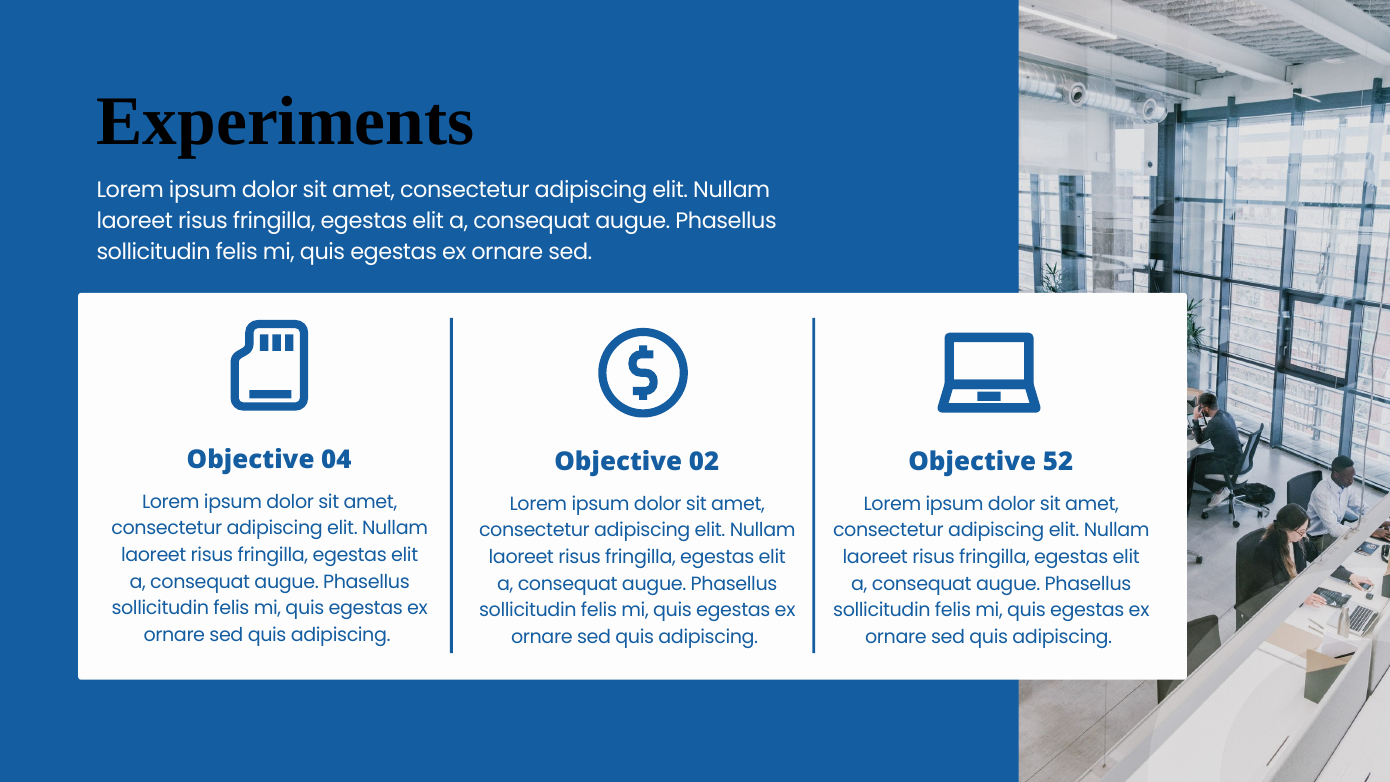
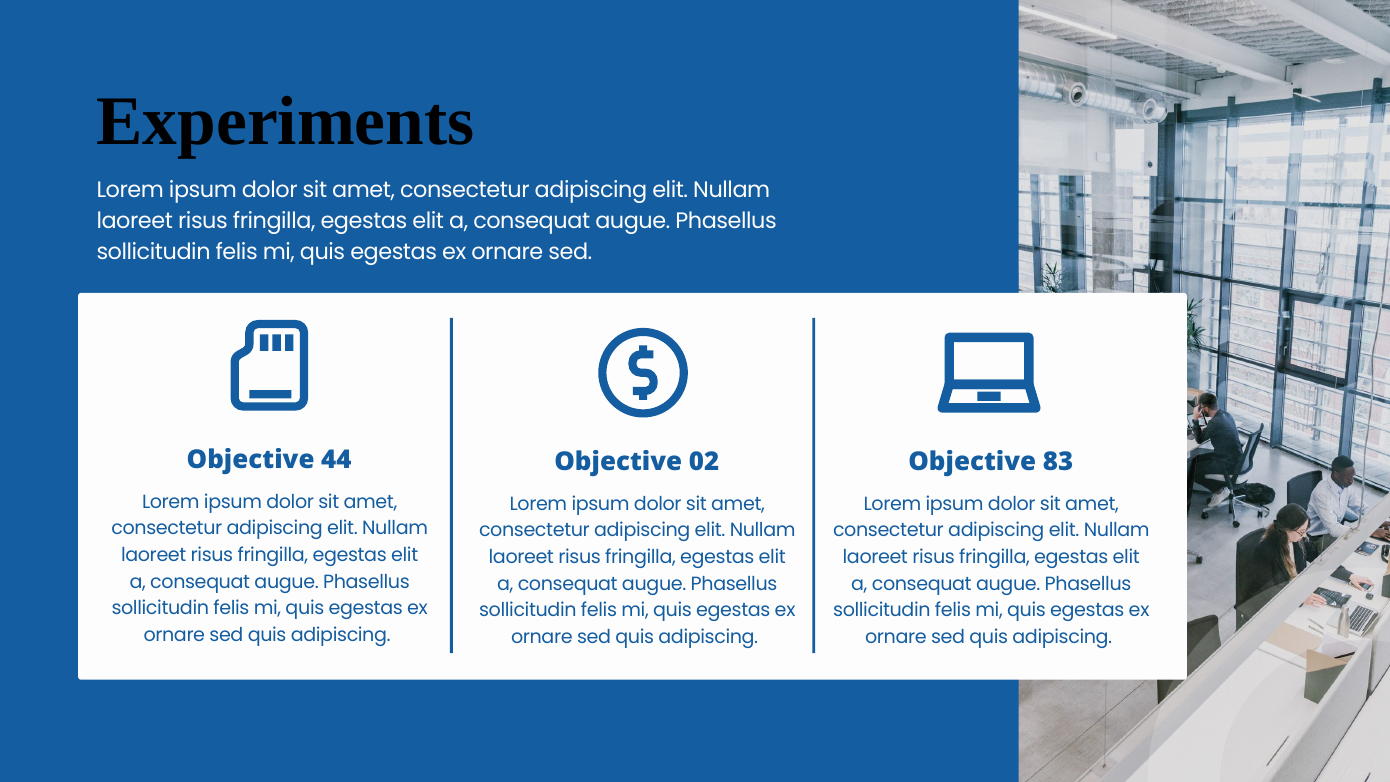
04: 04 -> 44
52: 52 -> 83
